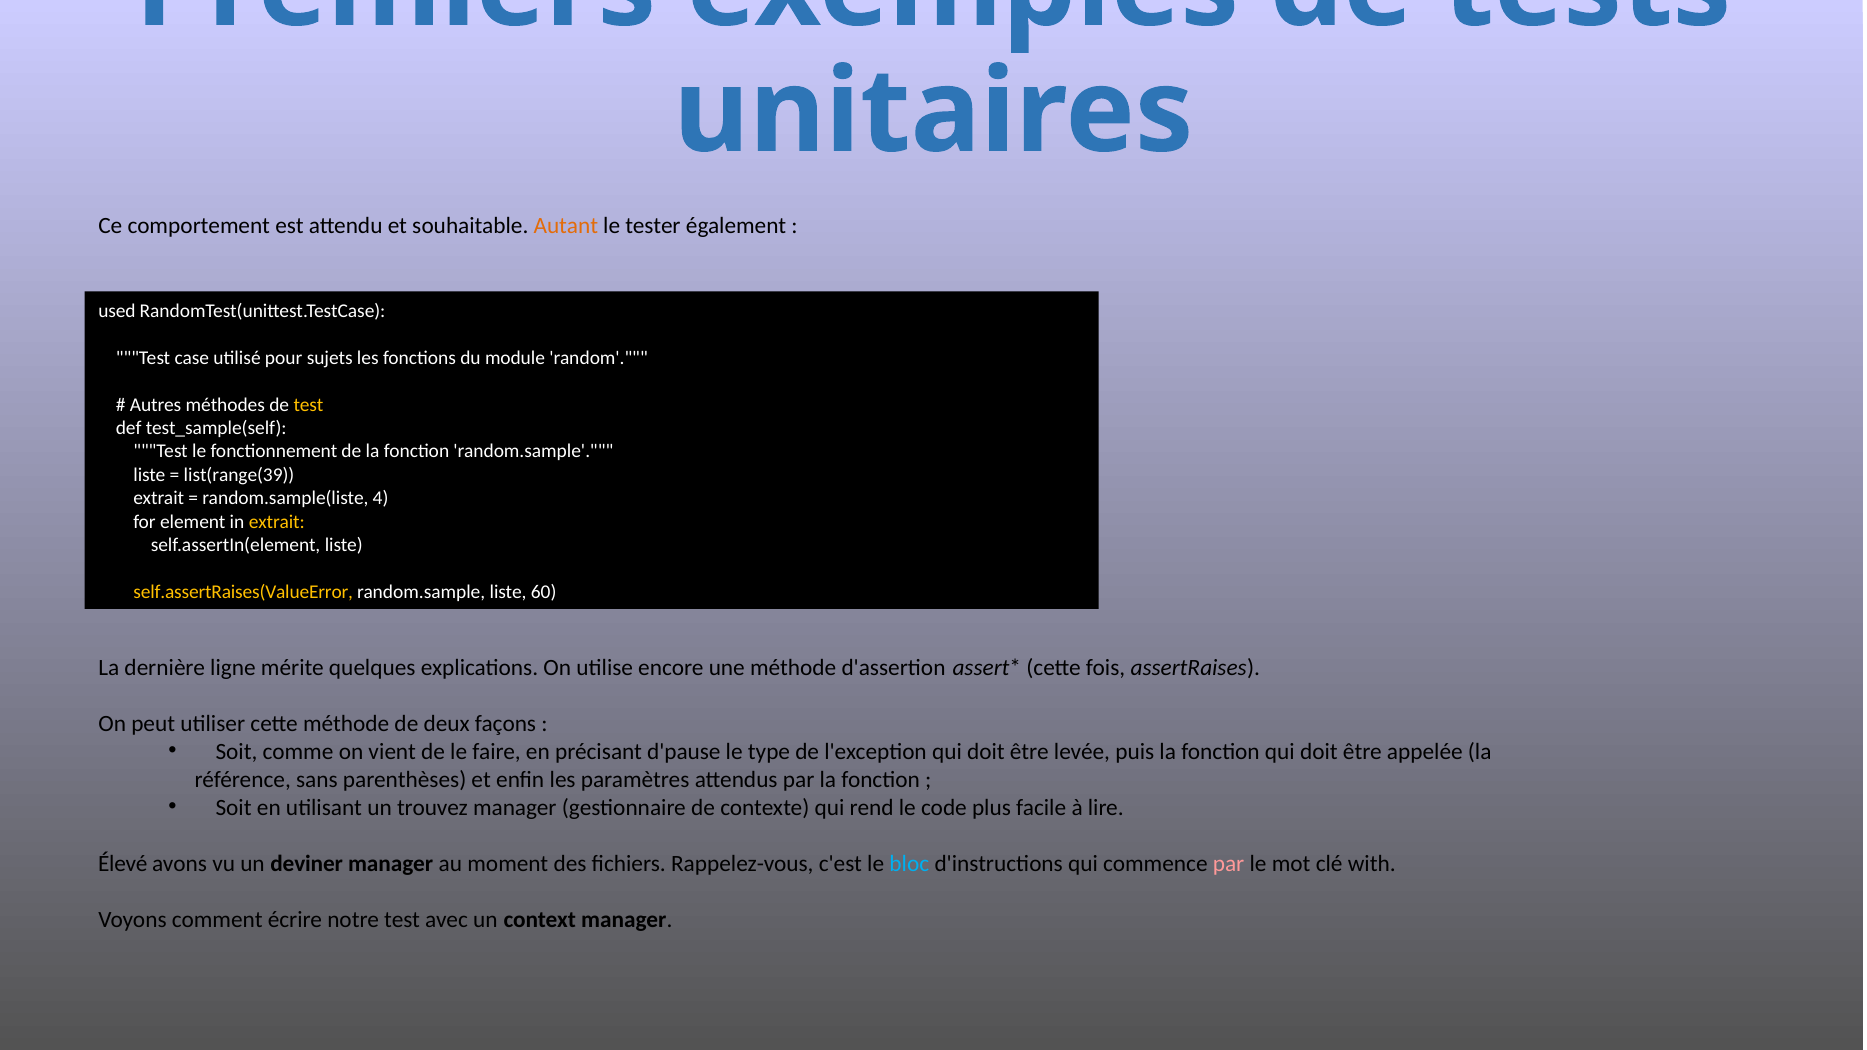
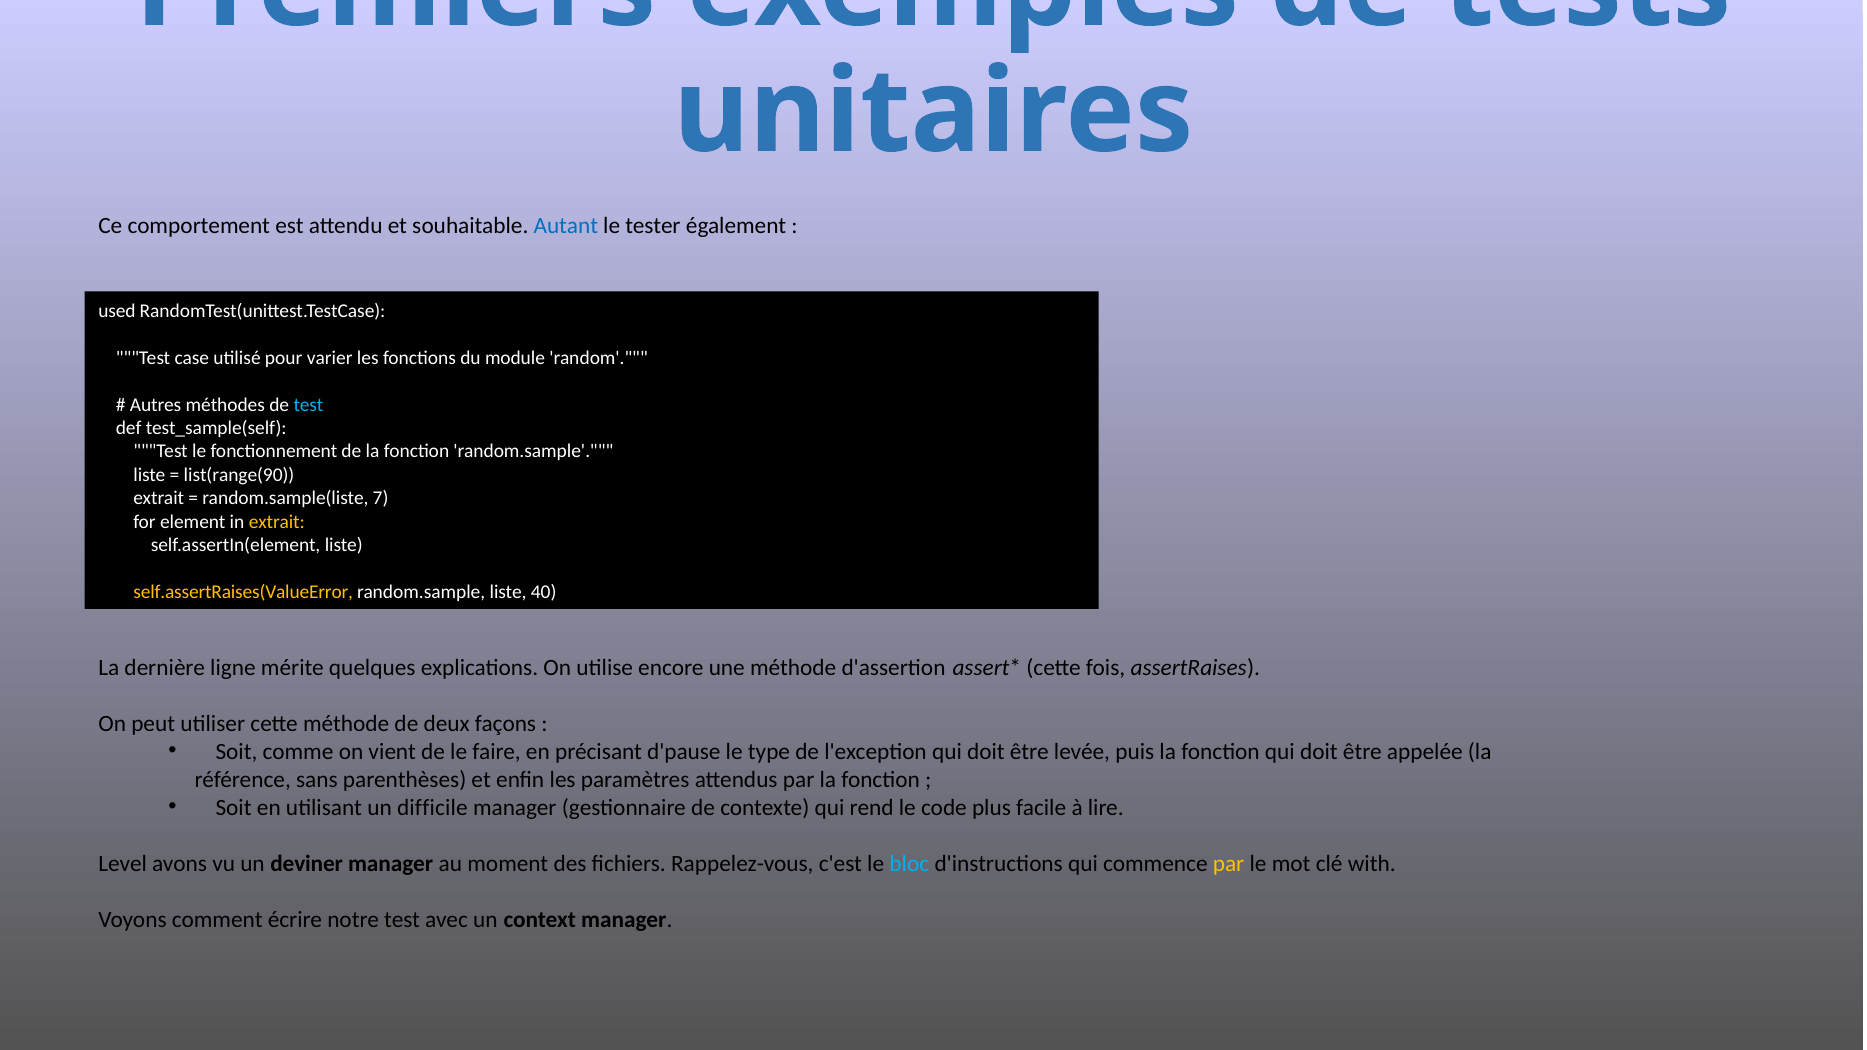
Autant colour: orange -> blue
sujets: sujets -> varier
test at (309, 405) colour: yellow -> light blue
list(range(39: list(range(39 -> list(range(90
4: 4 -> 7
60: 60 -> 40
trouvez: trouvez -> difficile
Élevé: Élevé -> Level
par at (1229, 864) colour: pink -> yellow
